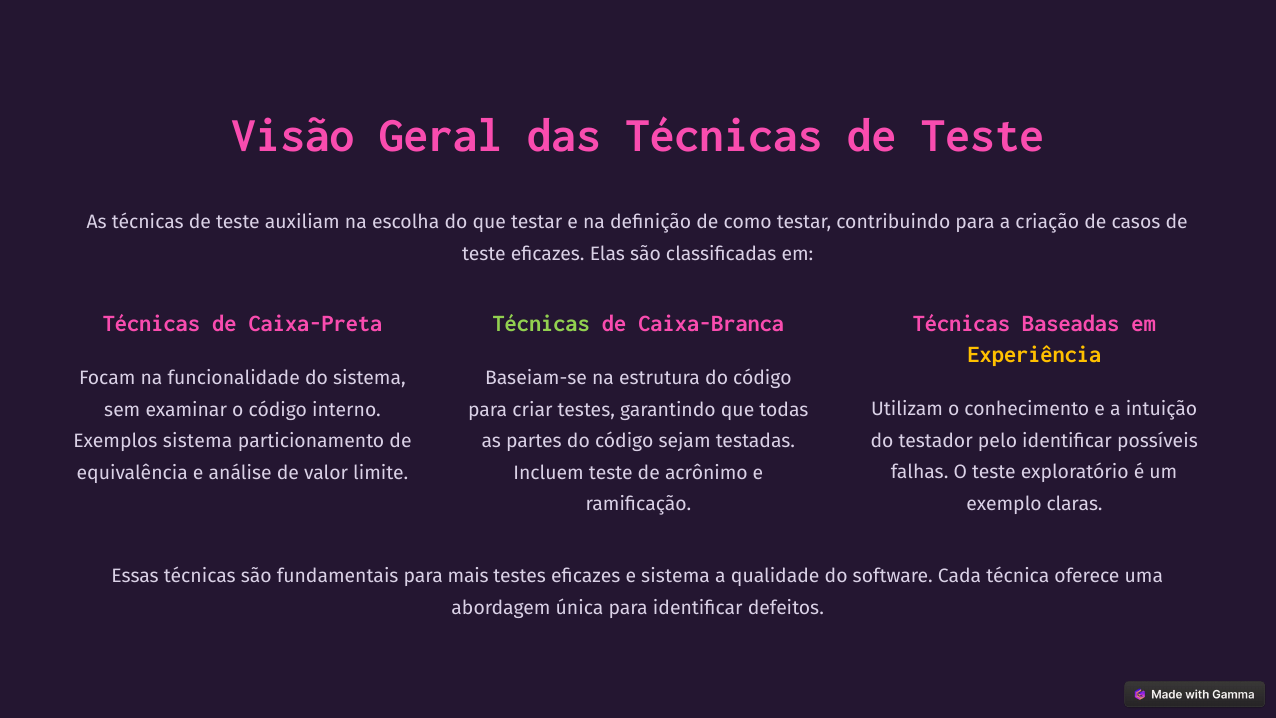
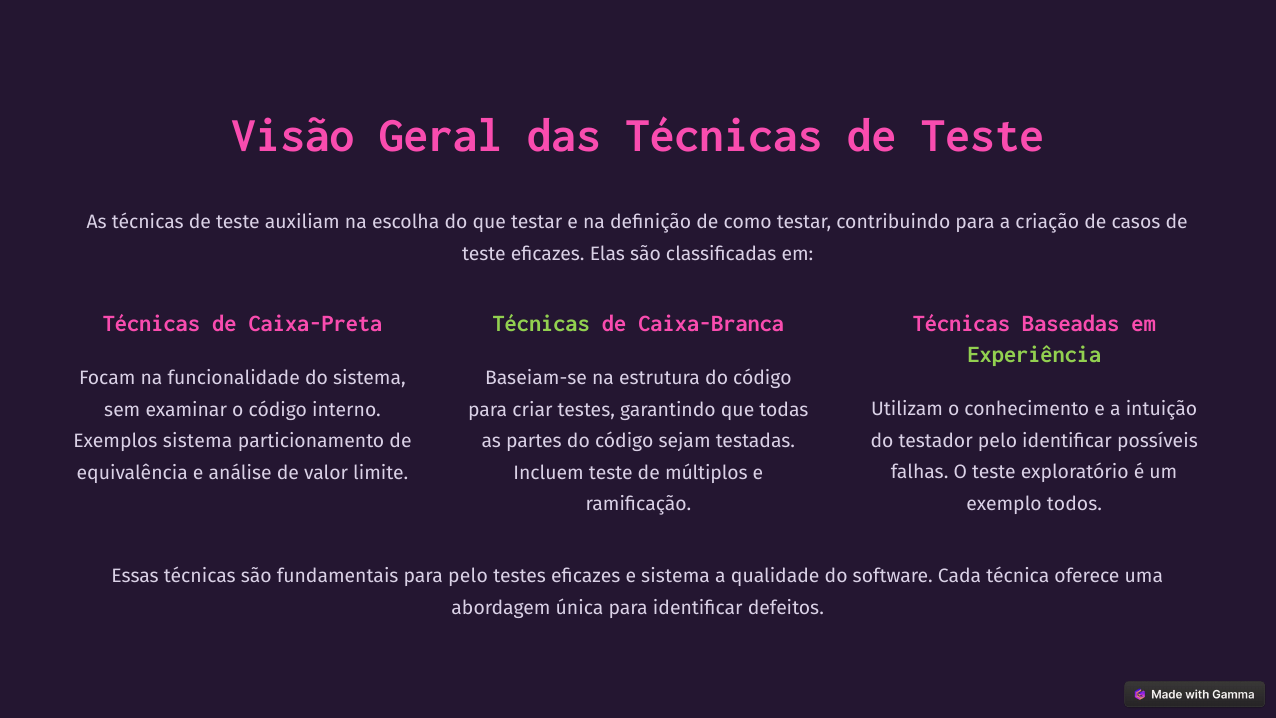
Experiência colour: yellow -> light green
acrônimo: acrônimo -> múltiplos
claras: claras -> todos
para mais: mais -> pelo
